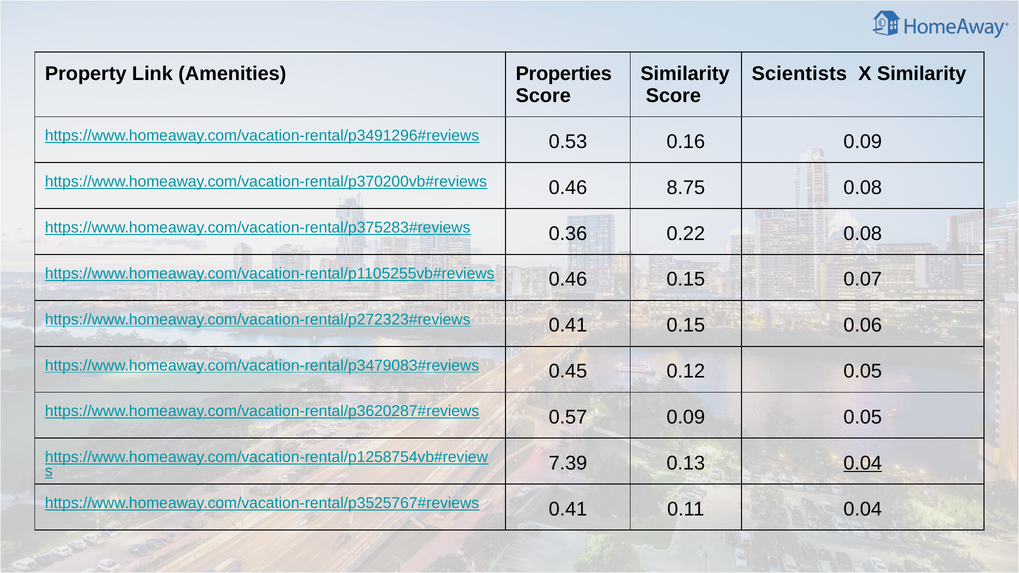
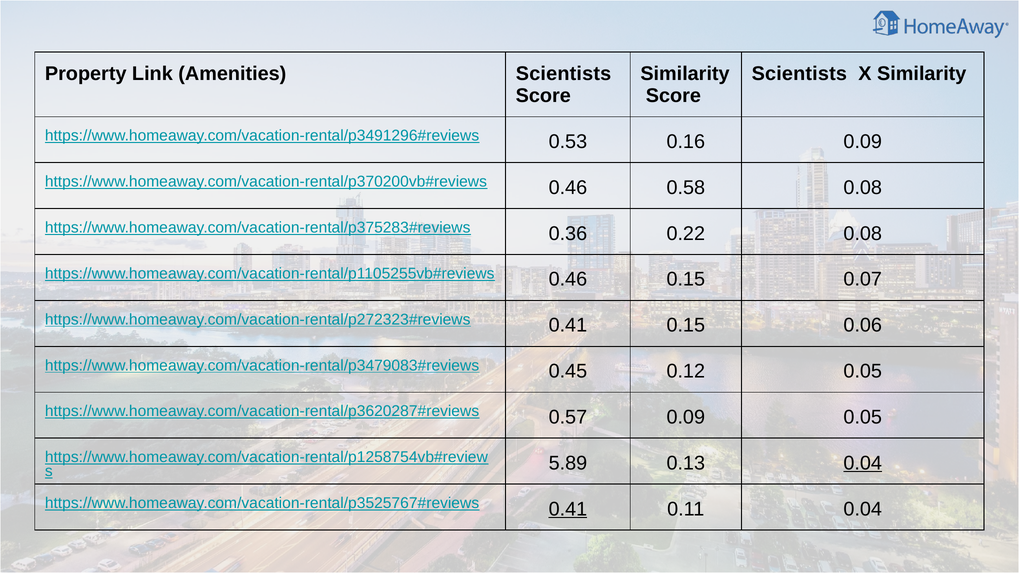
Amenities Properties: Properties -> Scientists
8.75: 8.75 -> 0.58
7.39: 7.39 -> 5.89
0.41 at (568, 509) underline: none -> present
